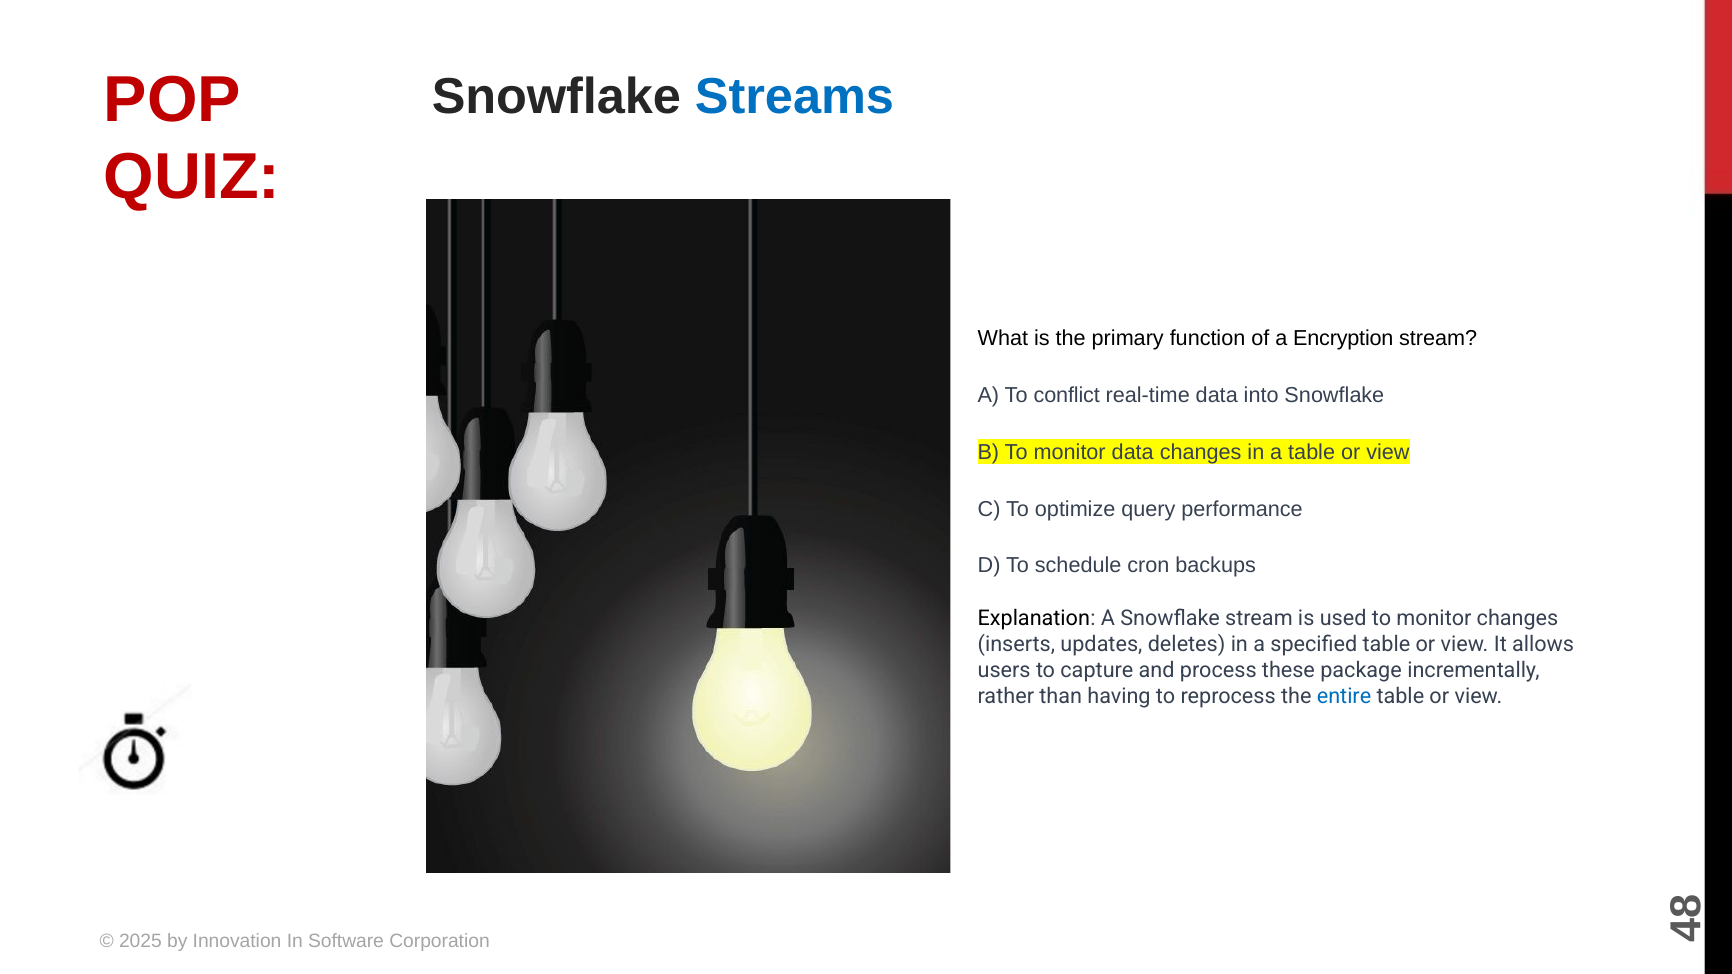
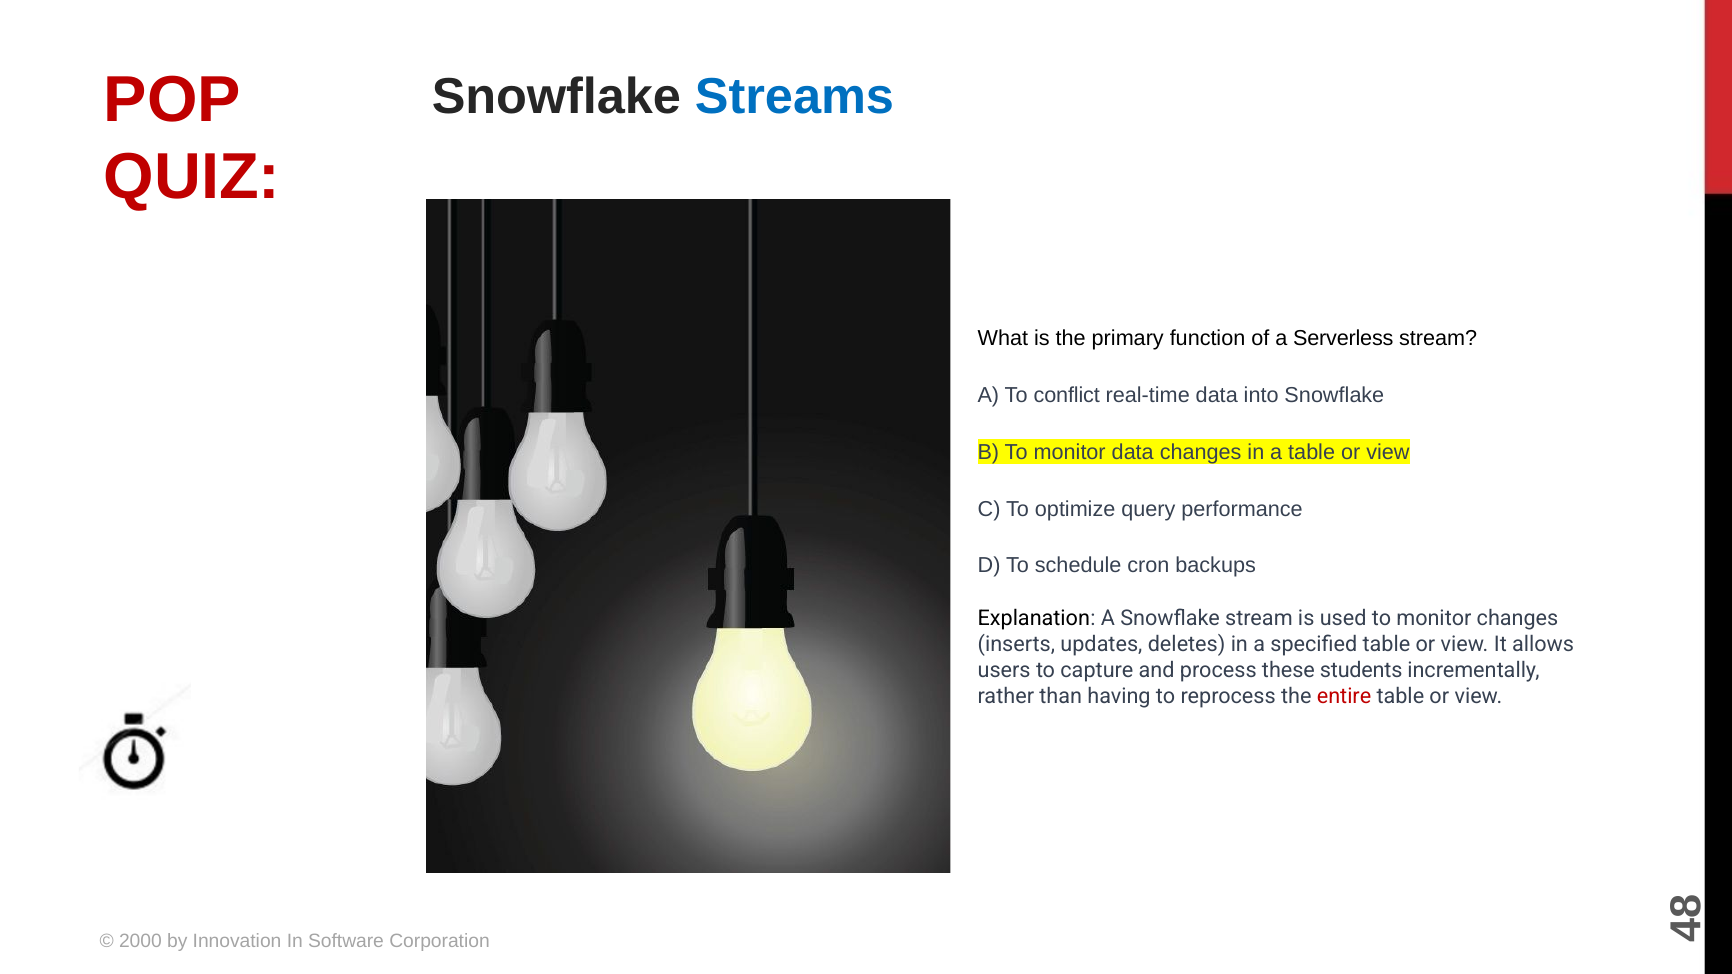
Encryption: Encryption -> Serverless
package: package -> students
entire colour: blue -> red
2025: 2025 -> 2000
